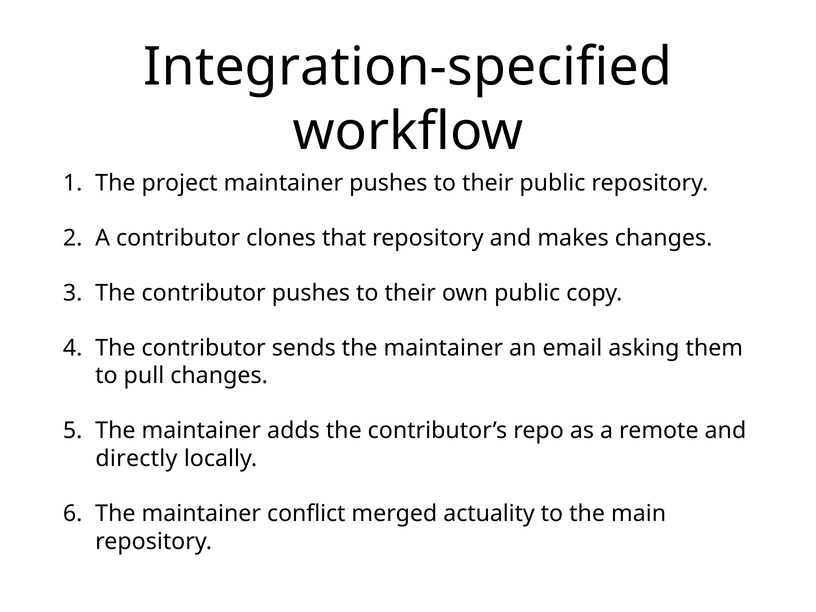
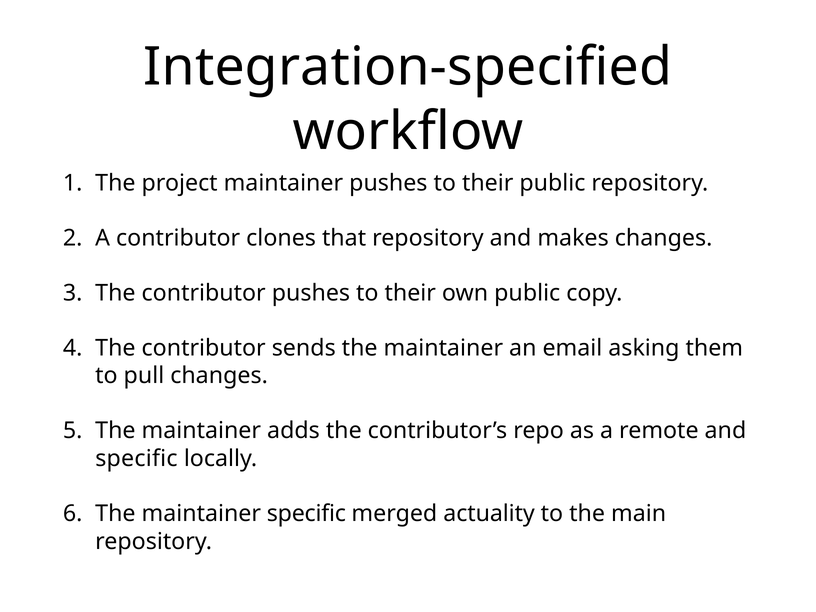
directly at (136, 459): directly -> specific
maintainer conflict: conflict -> specific
